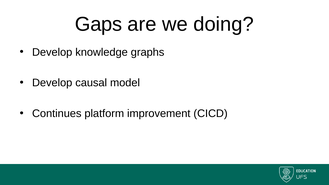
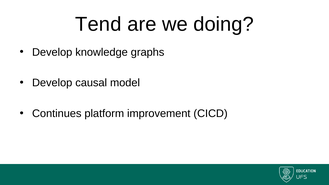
Gaps: Gaps -> Tend
